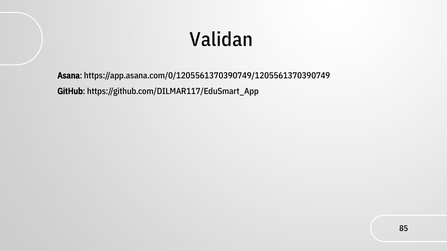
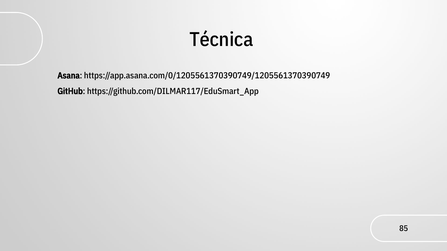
Validan: Validan -> Técnica
